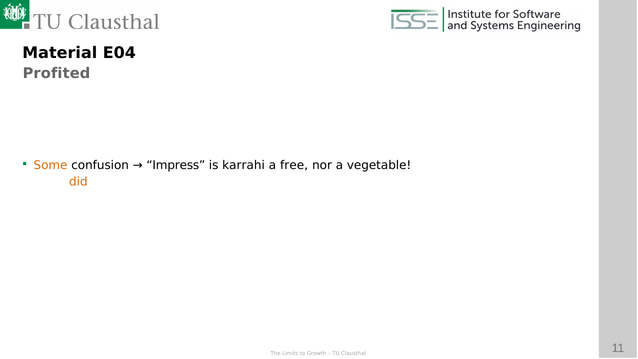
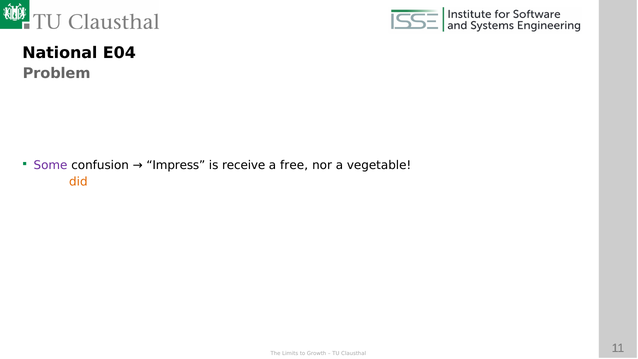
Material: Material -> National
Profited: Profited -> Problem
Some colour: orange -> purple
is karrahi: karrahi -> receive
